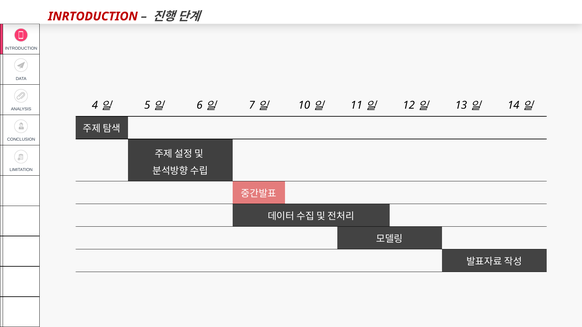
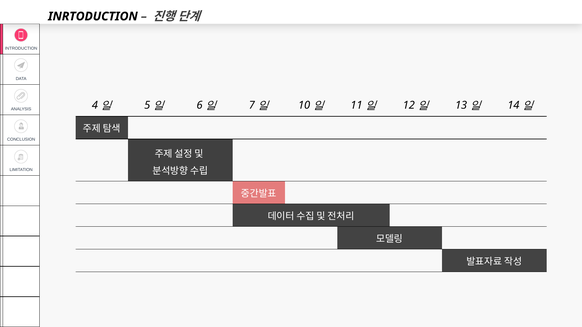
INRTODUCTION colour: red -> black
